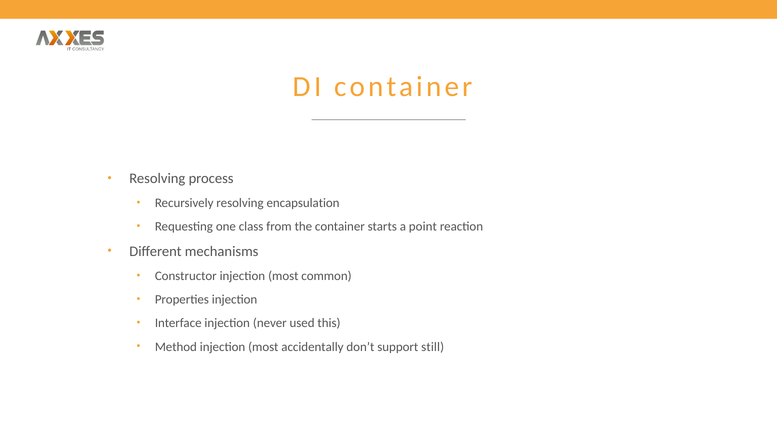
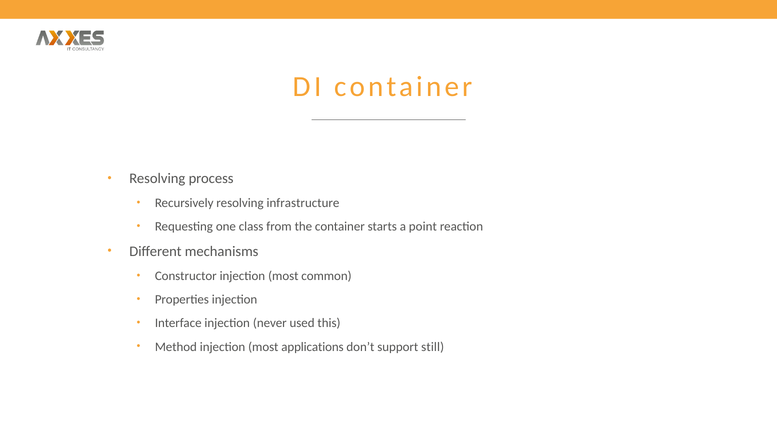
encapsulation: encapsulation -> infrastructure
accidentally: accidentally -> applications
